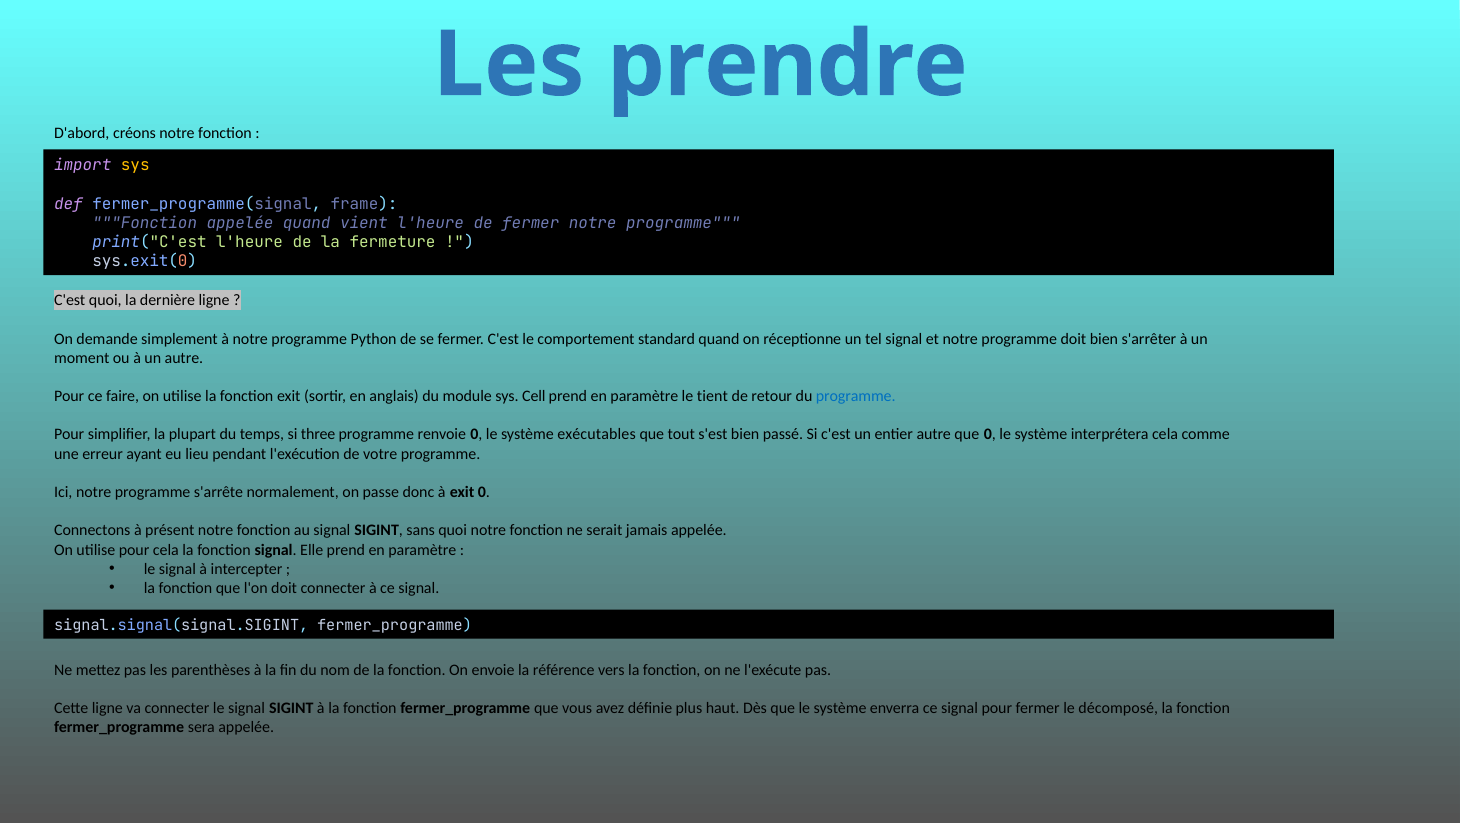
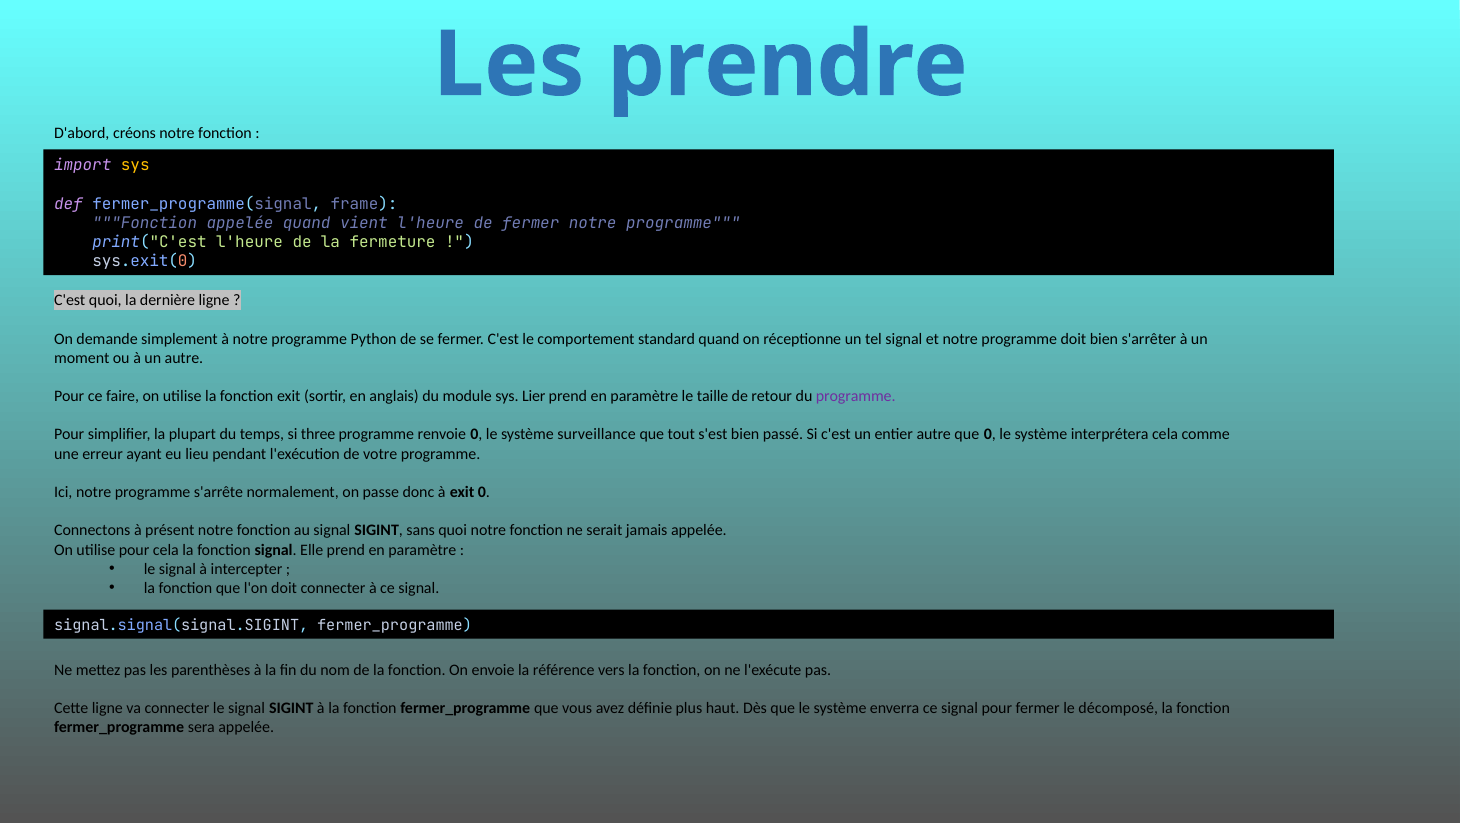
Cell: Cell -> Lier
tient: tient -> taille
programme at (856, 396) colour: blue -> purple
exécutables: exécutables -> surveillance
